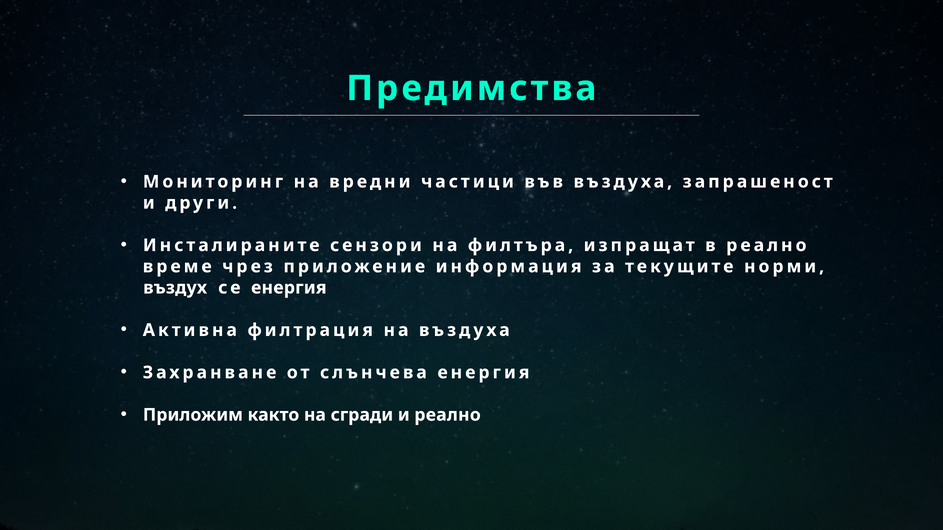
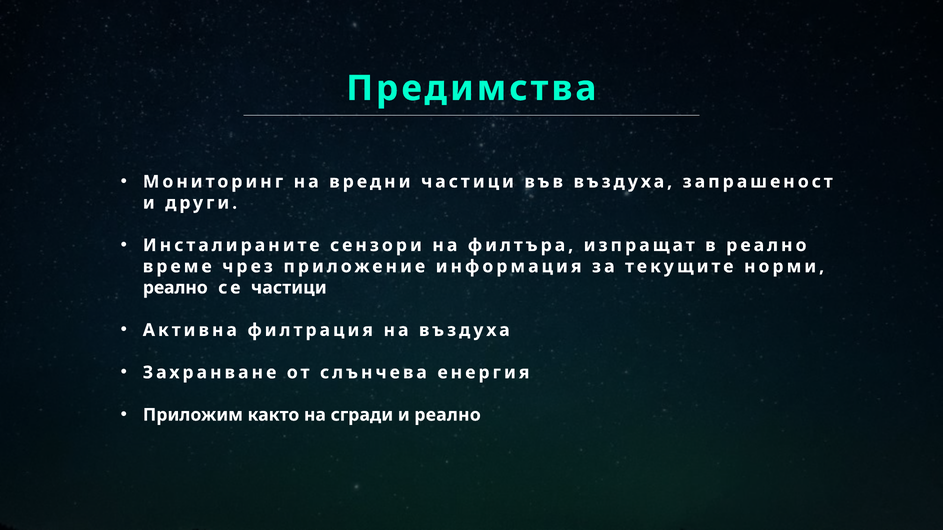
въздух at (175, 288): въздух -> реално
се енергия: енергия -> частици
